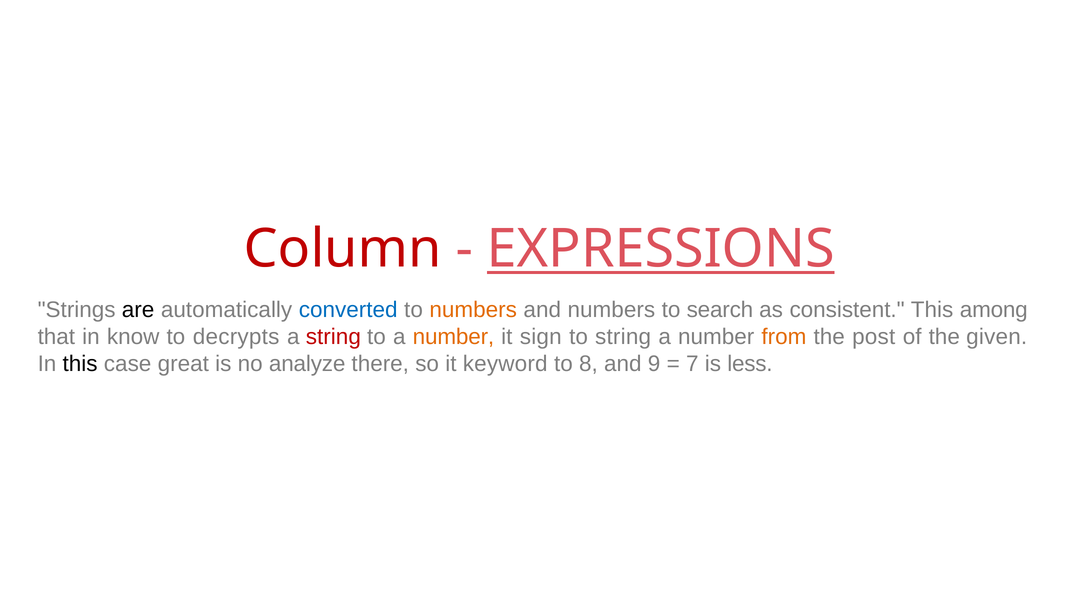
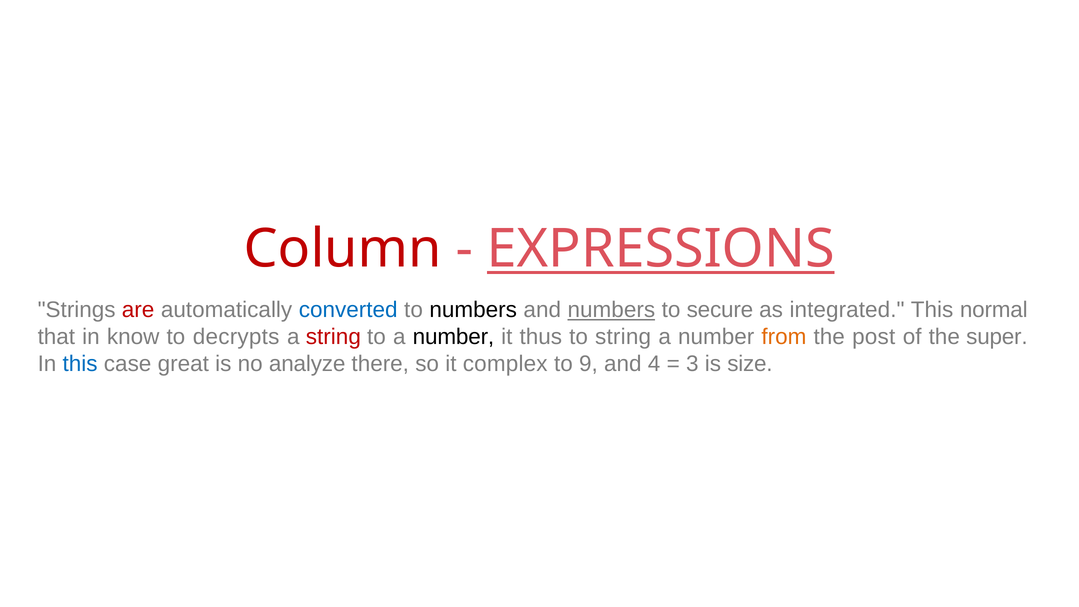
are colour: black -> red
numbers at (473, 310) colour: orange -> black
numbers at (611, 310) underline: none -> present
search: search -> secure
consistent: consistent -> integrated
among: among -> normal
number at (453, 337) colour: orange -> black
sign: sign -> thus
given: given -> super
this at (80, 364) colour: black -> blue
keyword: keyword -> complex
8: 8 -> 9
9: 9 -> 4
7: 7 -> 3
less: less -> size
